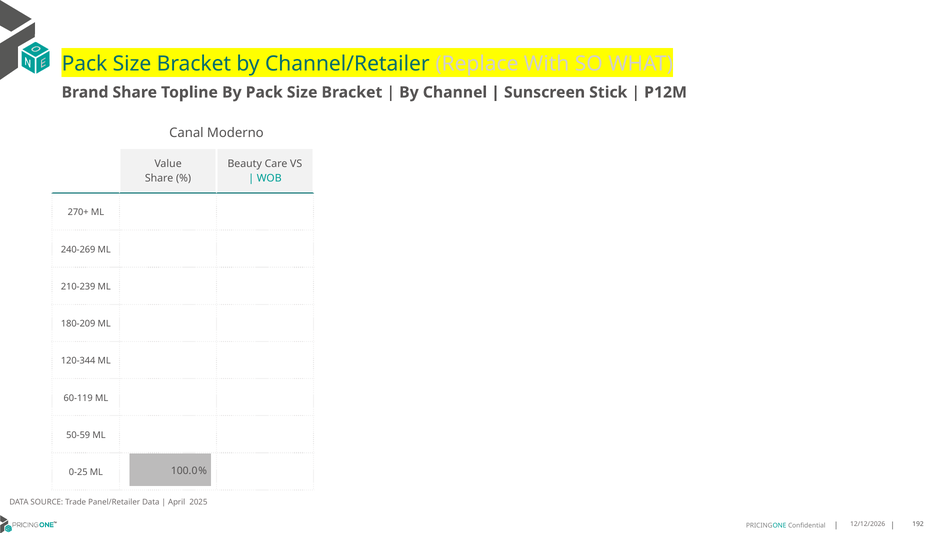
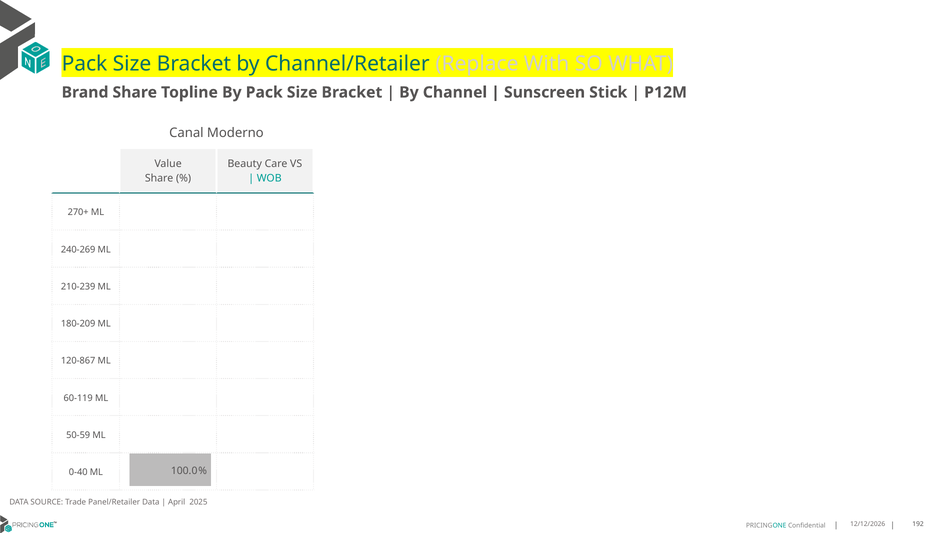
120-344: 120-344 -> 120-867
0-25: 0-25 -> 0-40
